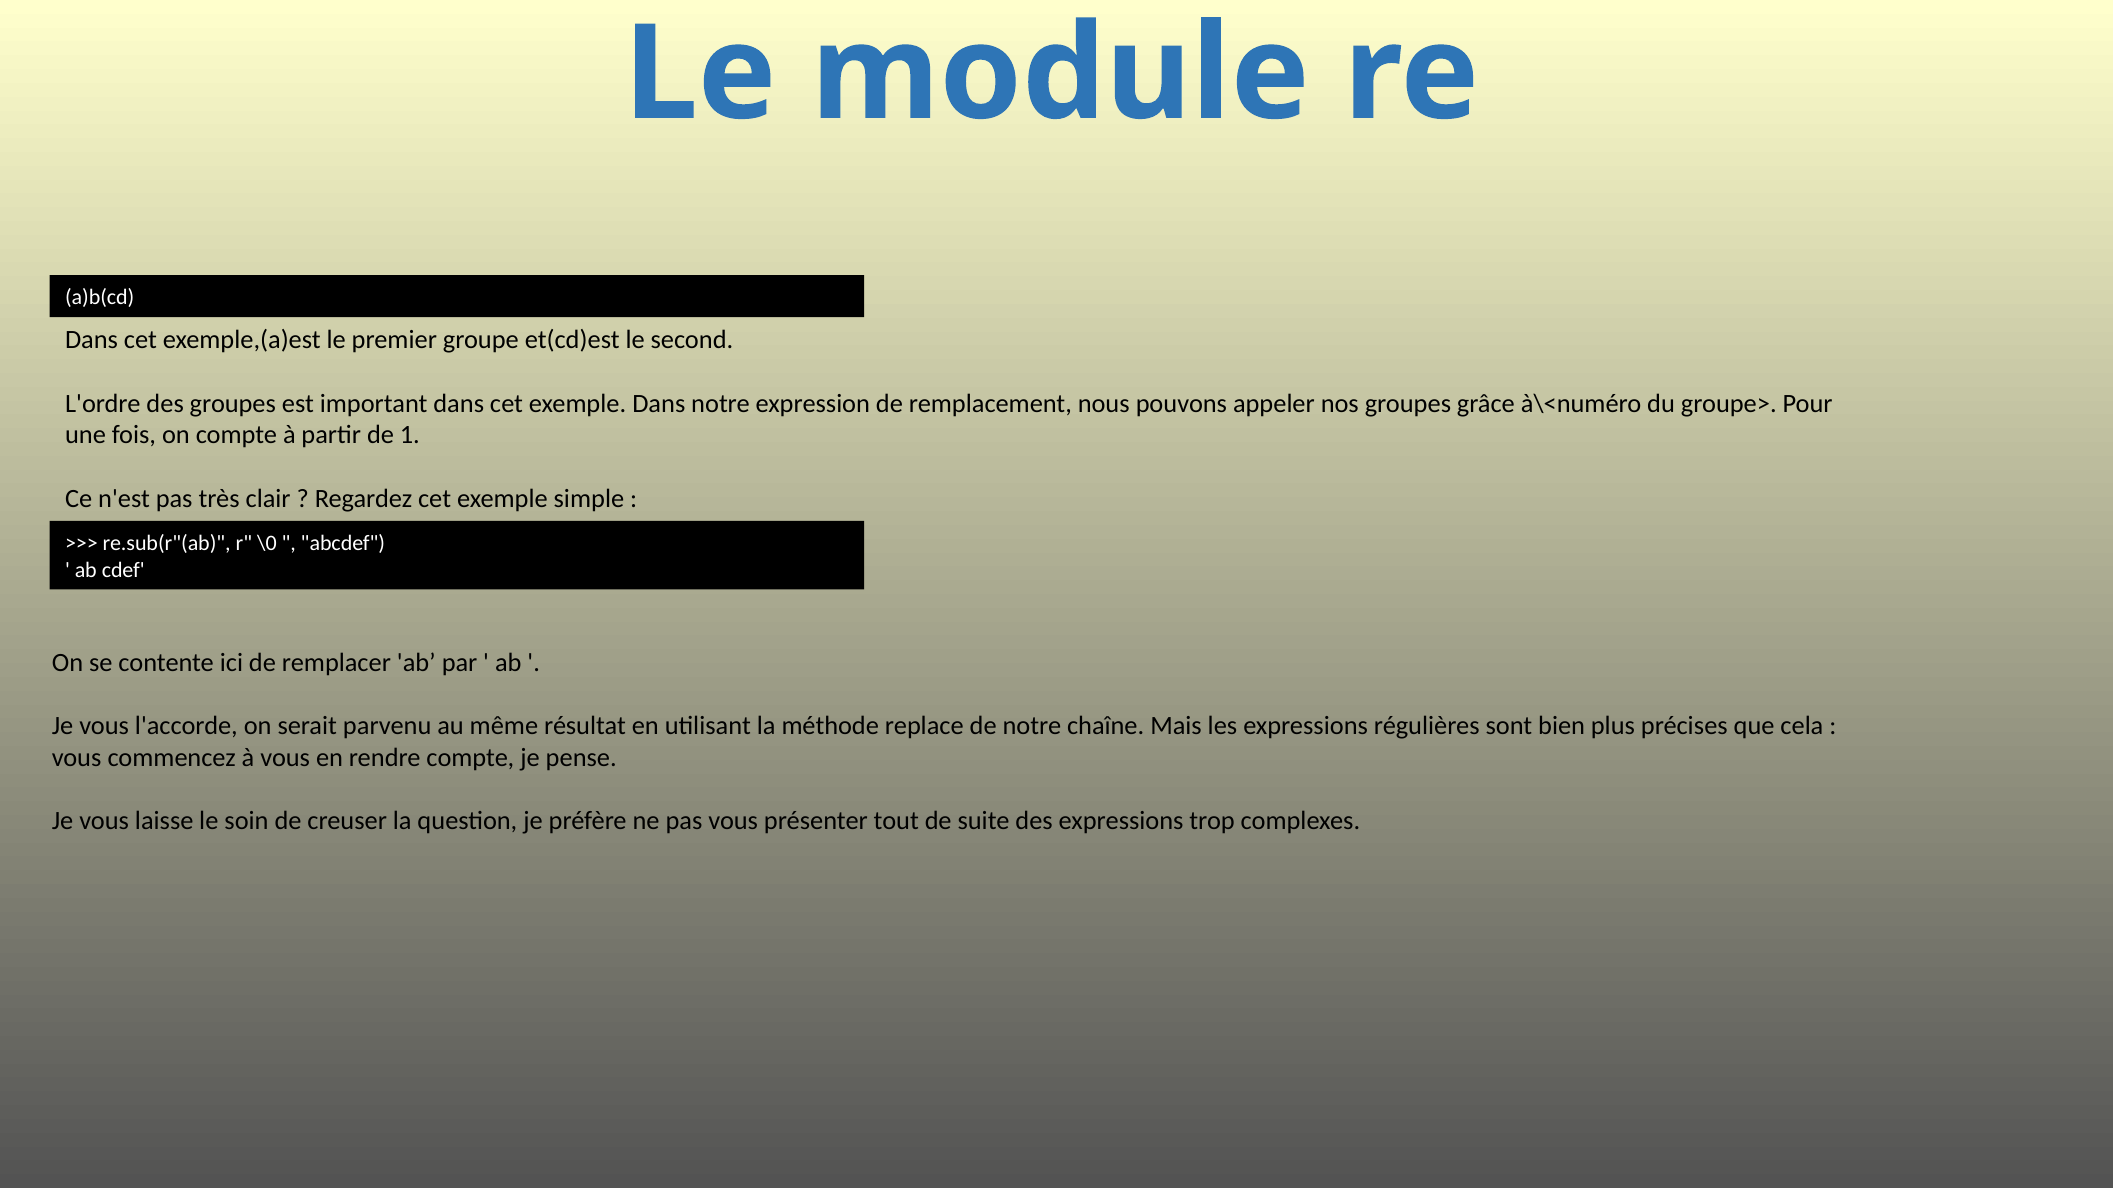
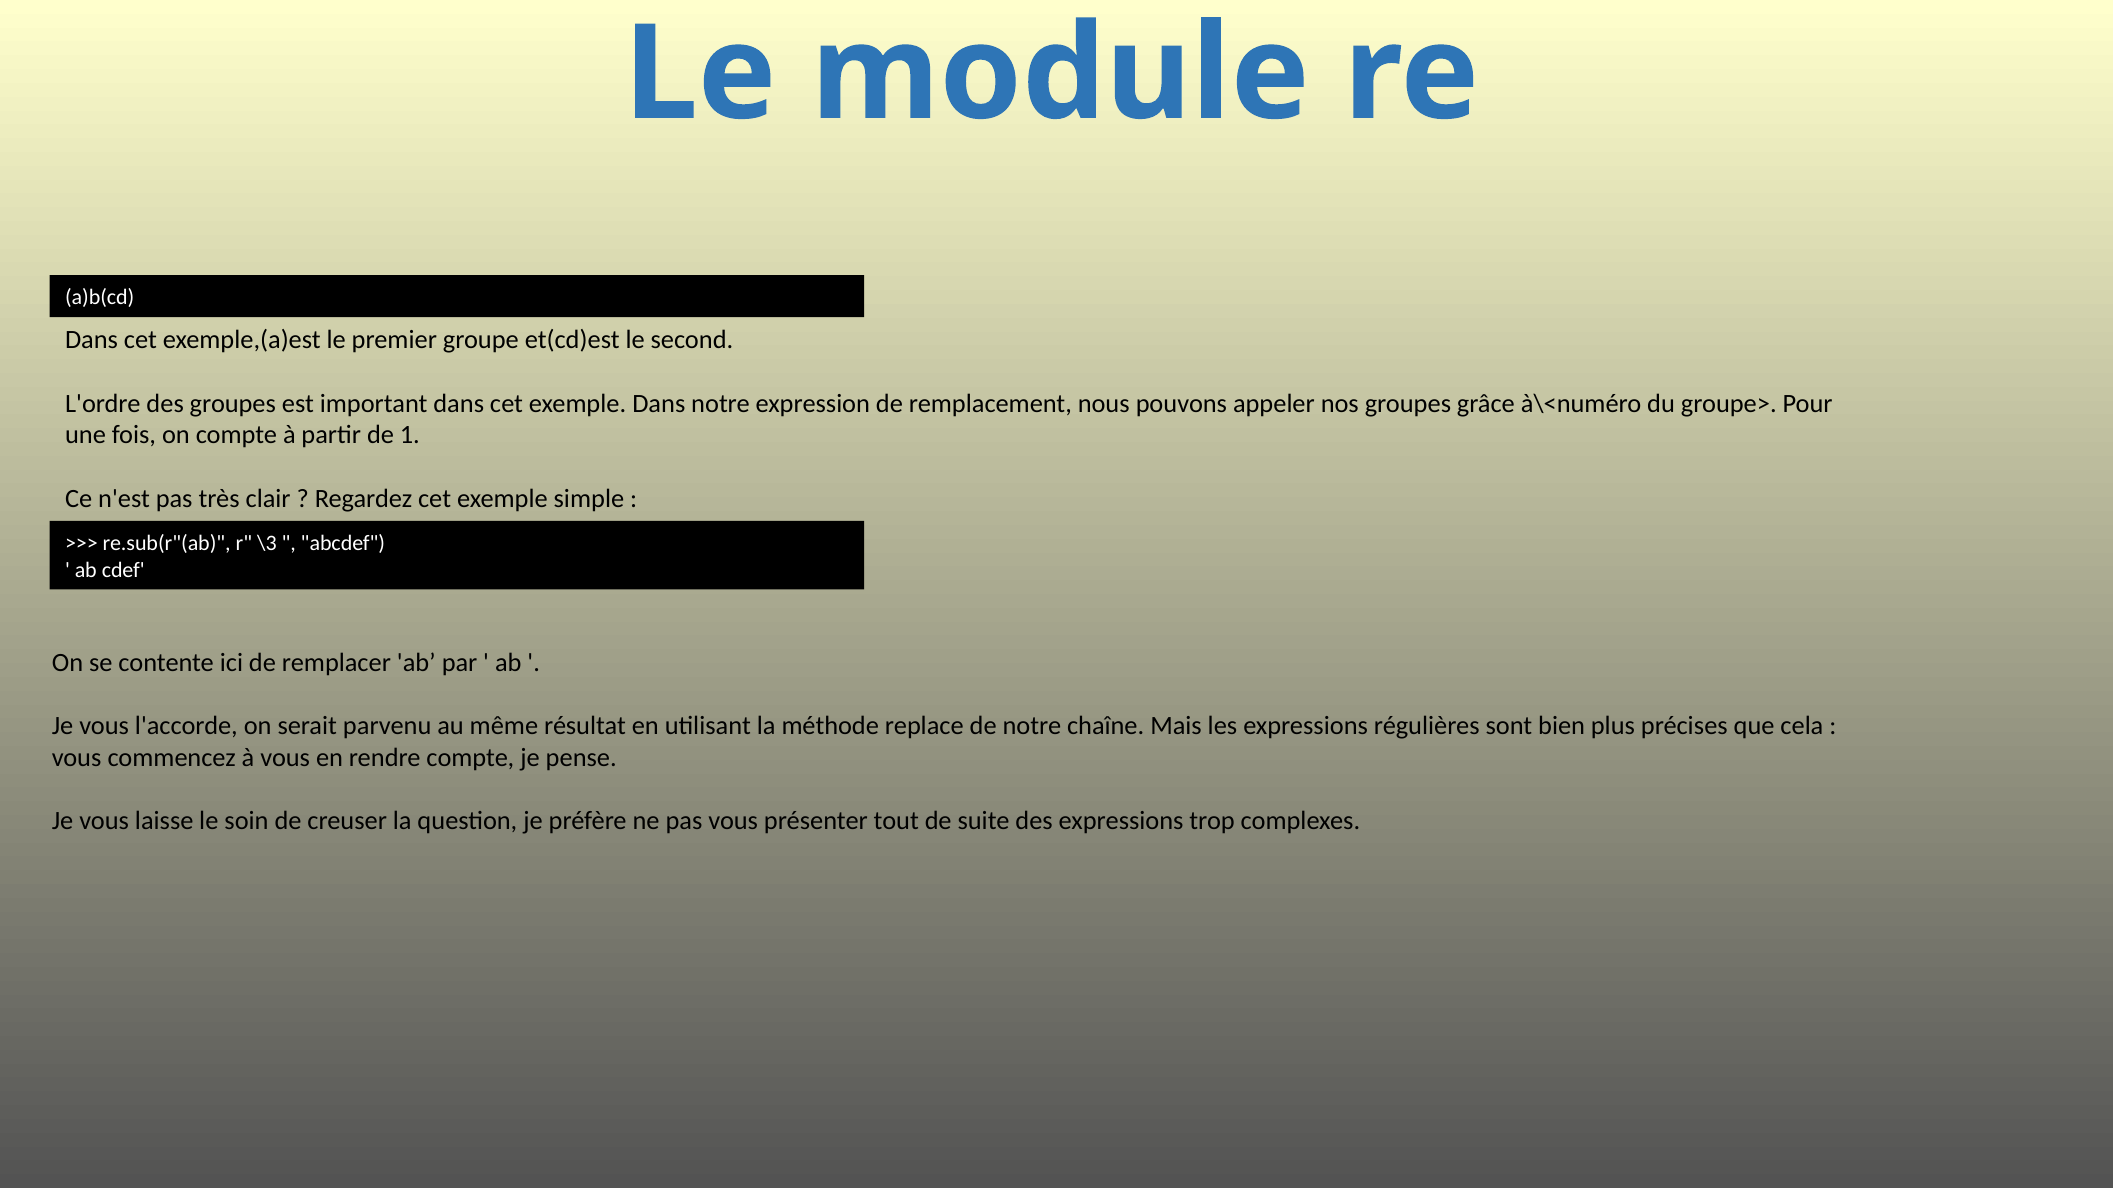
\0: \0 -> \3
